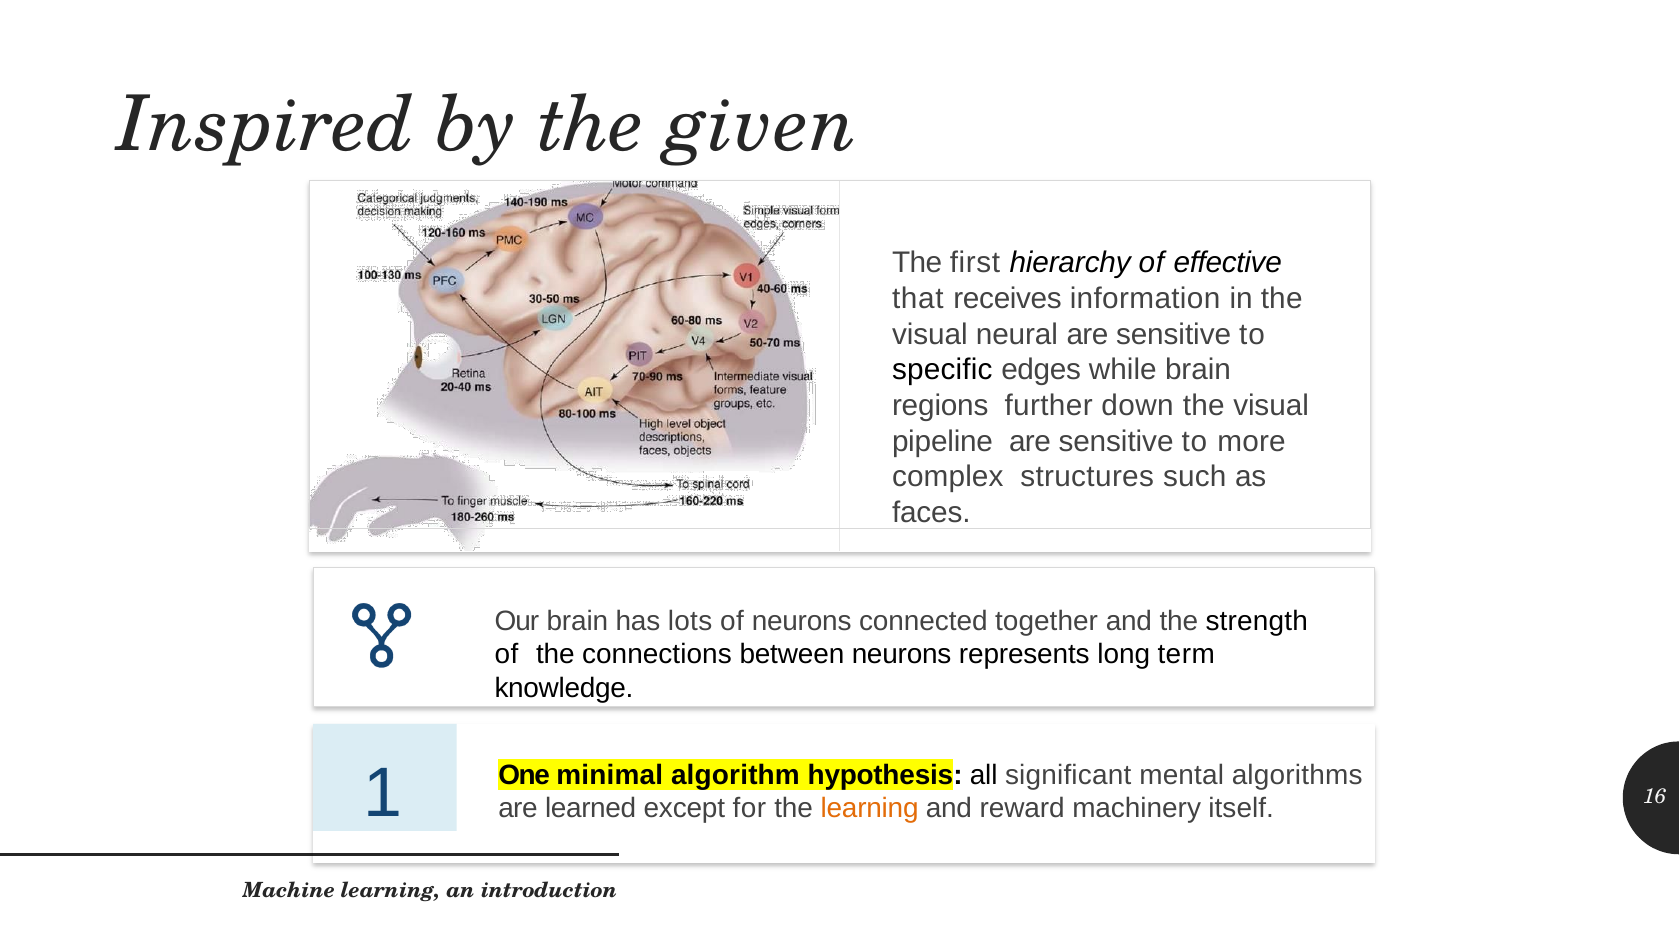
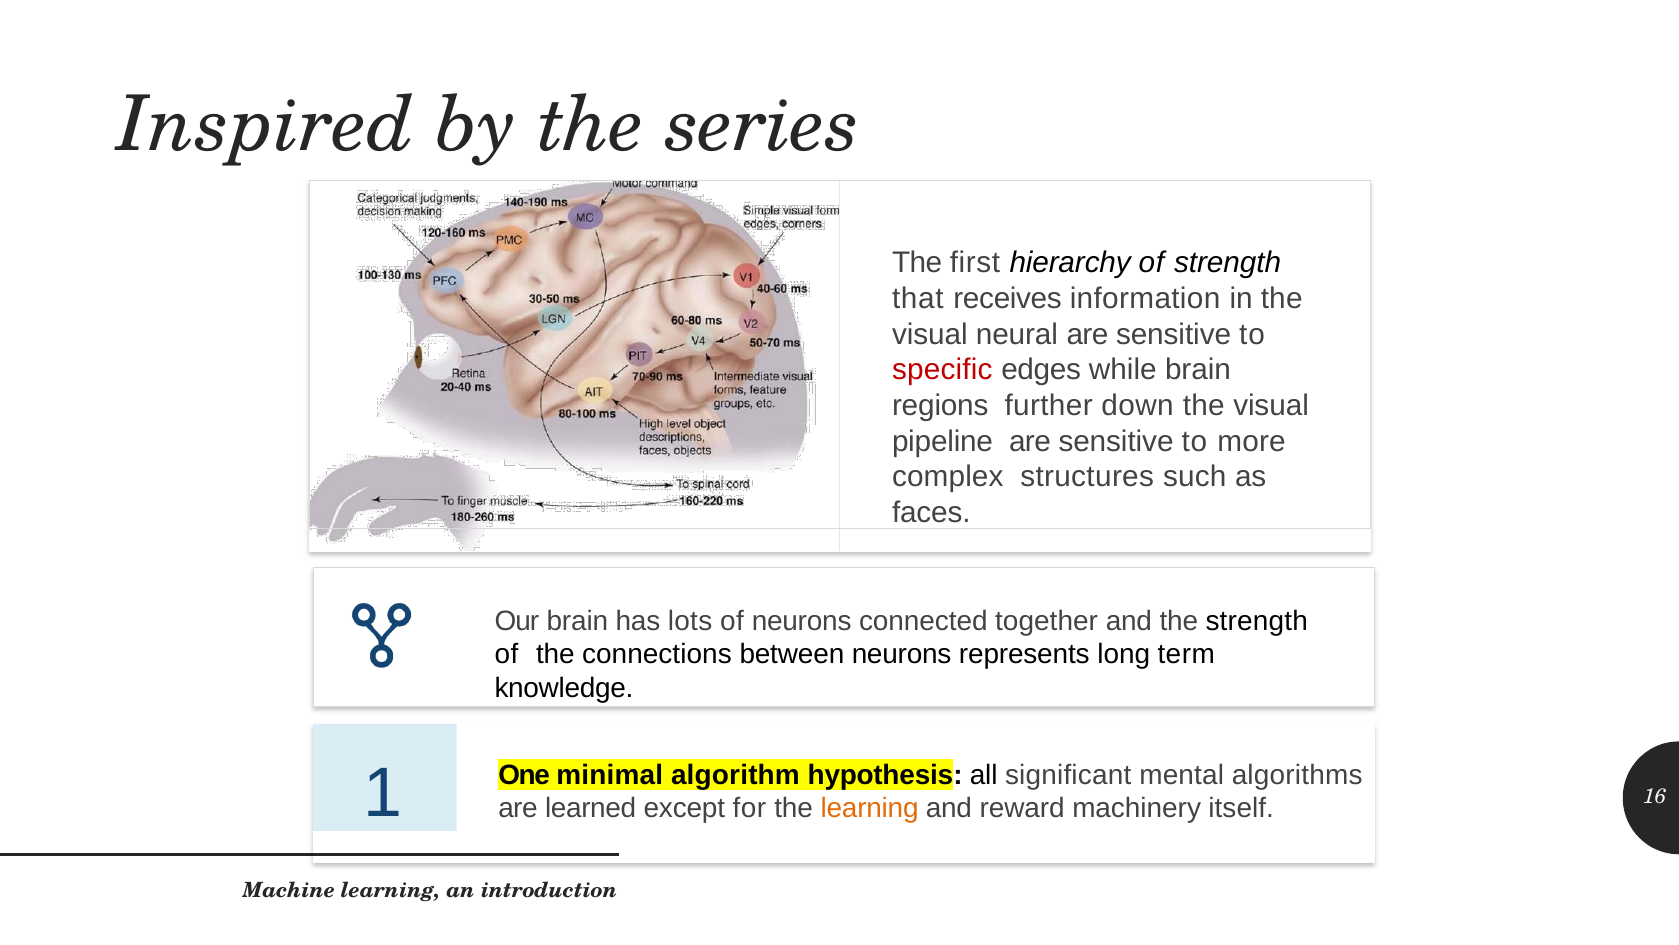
given: given -> series
of effective: effective -> strength
specific colour: black -> red
